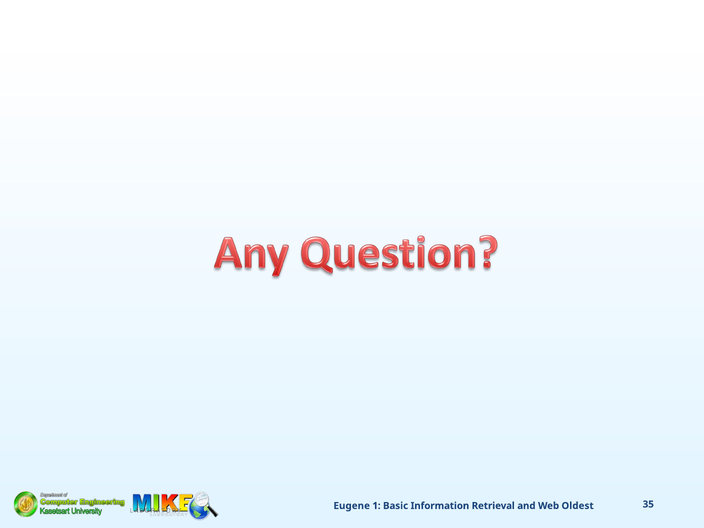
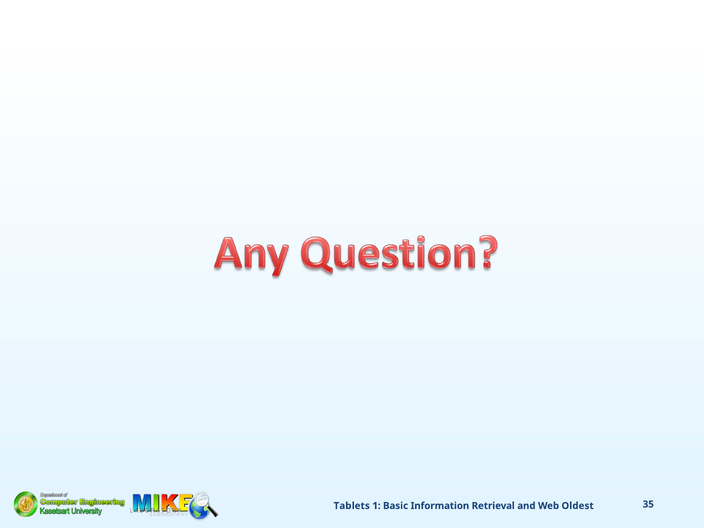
Eugene: Eugene -> Tablets
